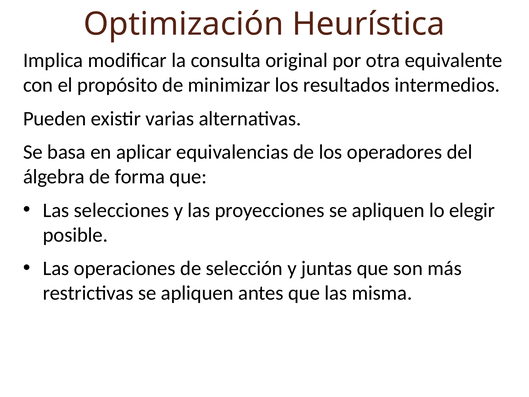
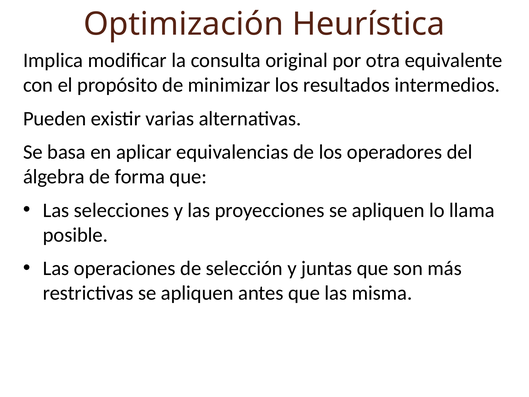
elegir: elegir -> llama
